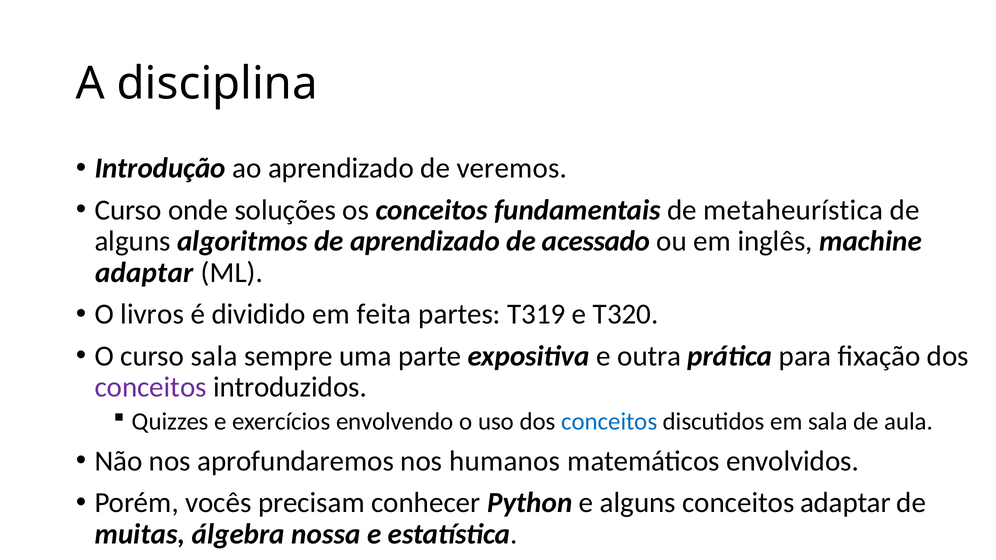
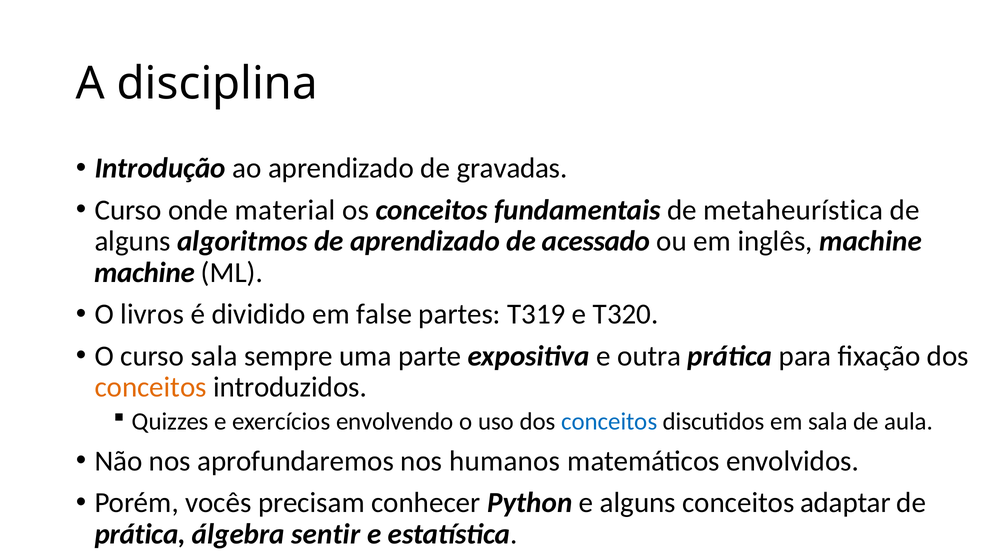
veremos: veremos -> gravadas
soluções: soluções -> material
adaptar at (144, 273): adaptar -> machine
feita: feita -> false
conceitos at (151, 387) colour: purple -> orange
muitas at (140, 534): muitas -> prática
nossa: nossa -> sentir
